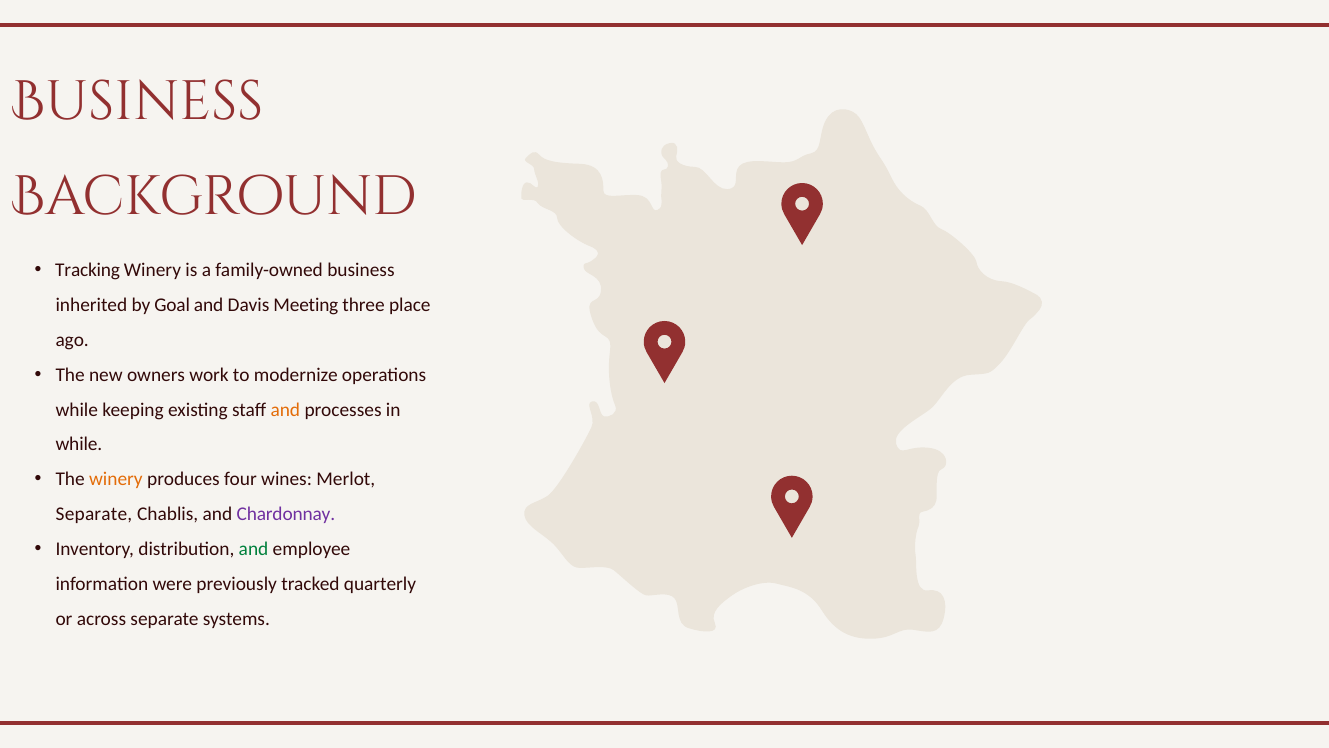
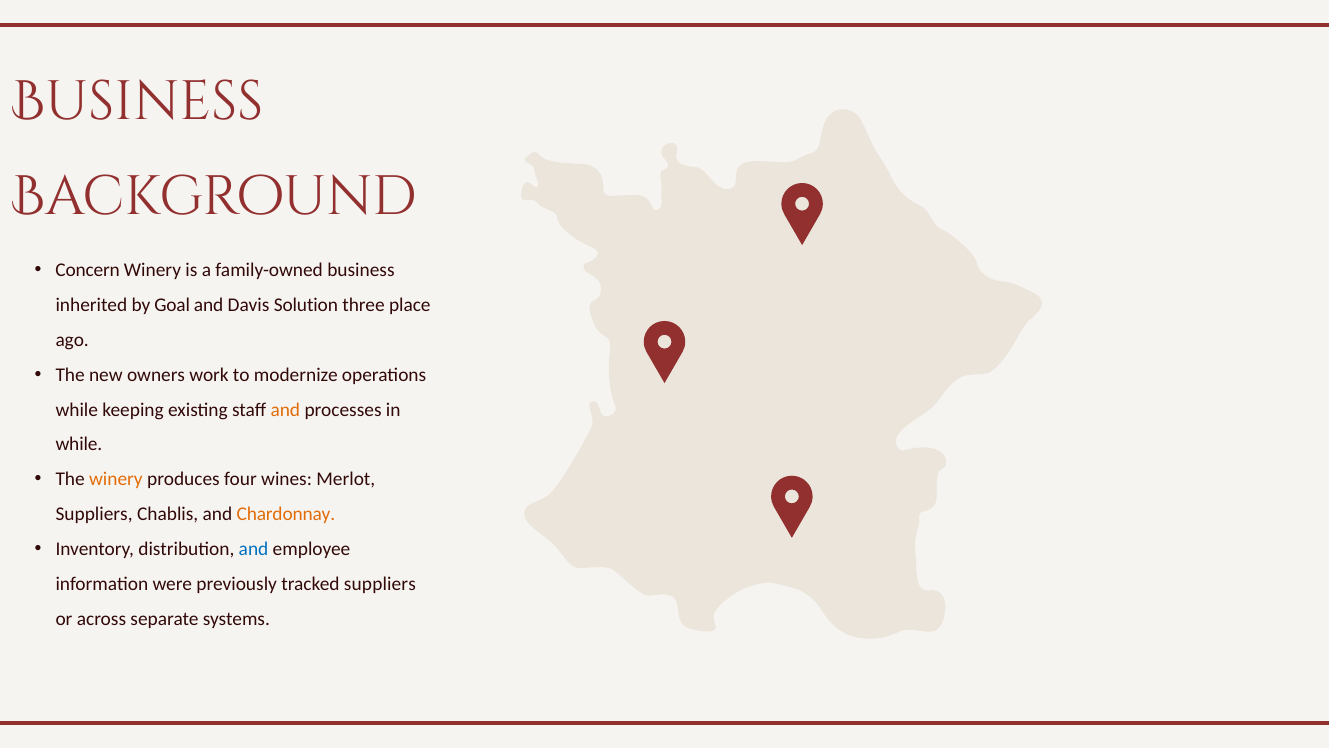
Tracking: Tracking -> Concern
Meeting: Meeting -> Solution
Separate at (94, 514): Separate -> Suppliers
Chardonnay colour: purple -> orange
and at (254, 549) colour: green -> blue
tracked quarterly: quarterly -> suppliers
